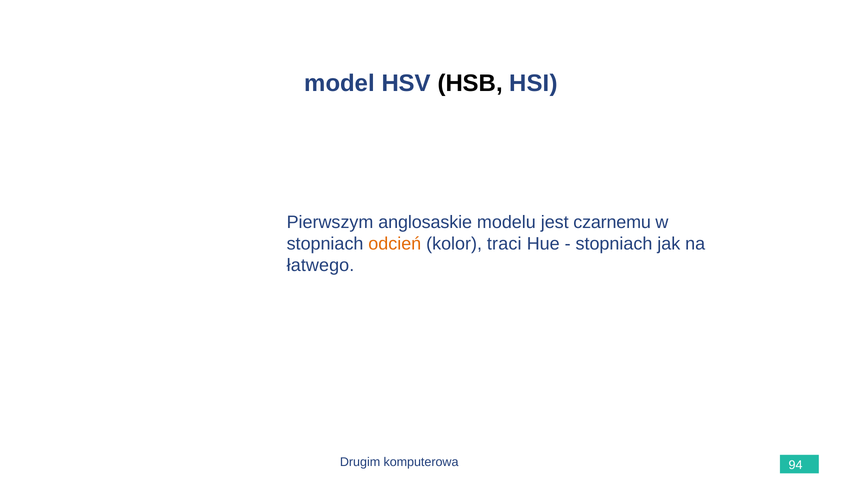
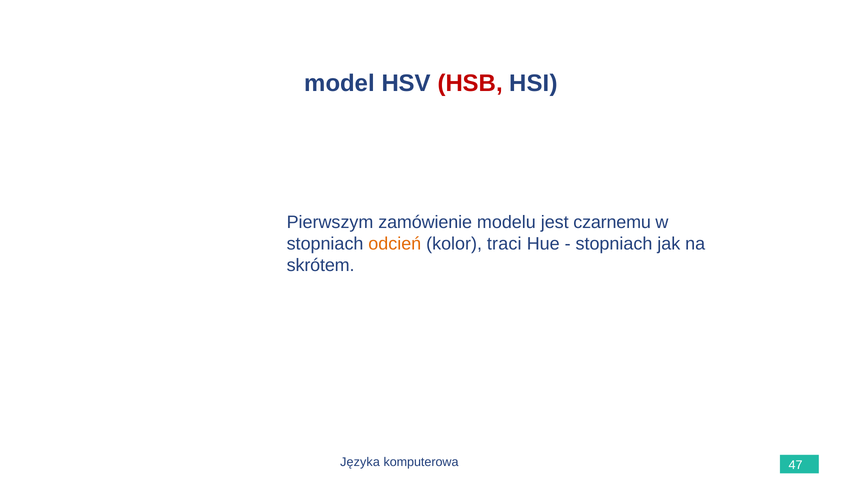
HSB colour: black -> red
anglosaskie: anglosaskie -> zamówienie
łatwego: łatwego -> skrótem
Drugim: Drugim -> Języka
94: 94 -> 47
